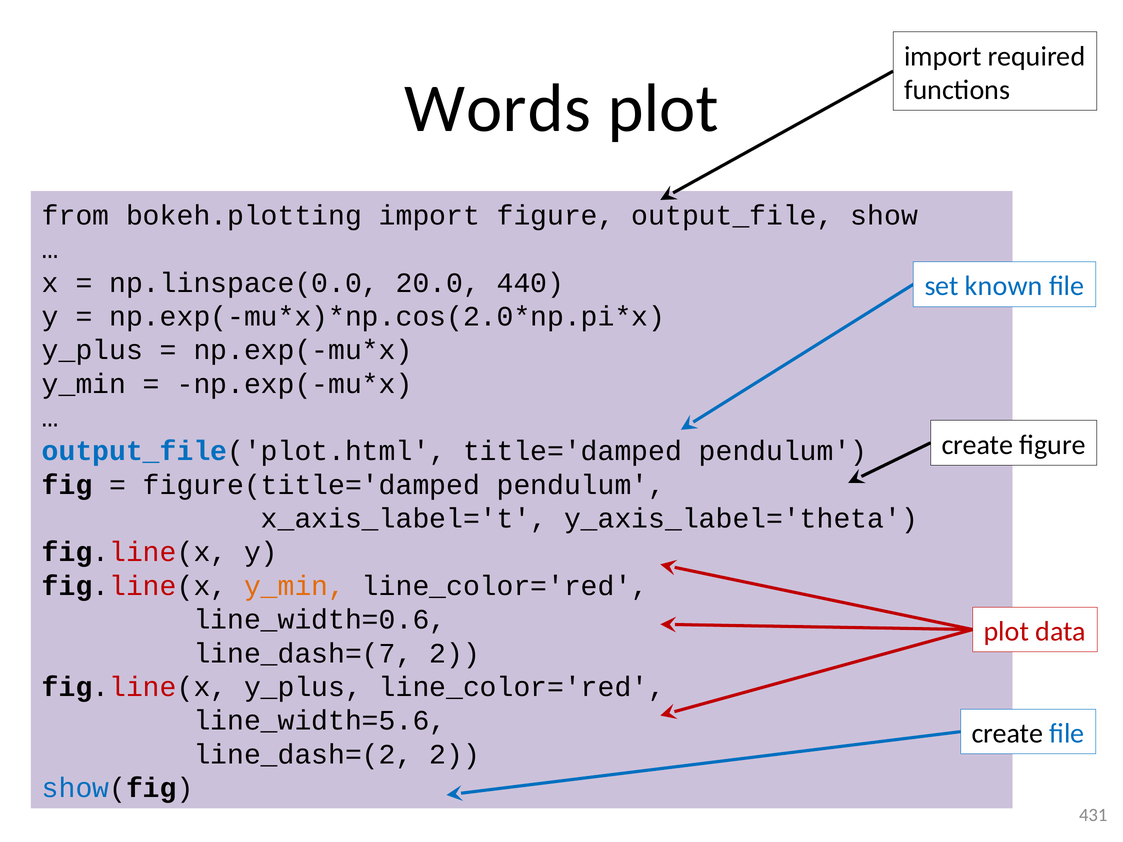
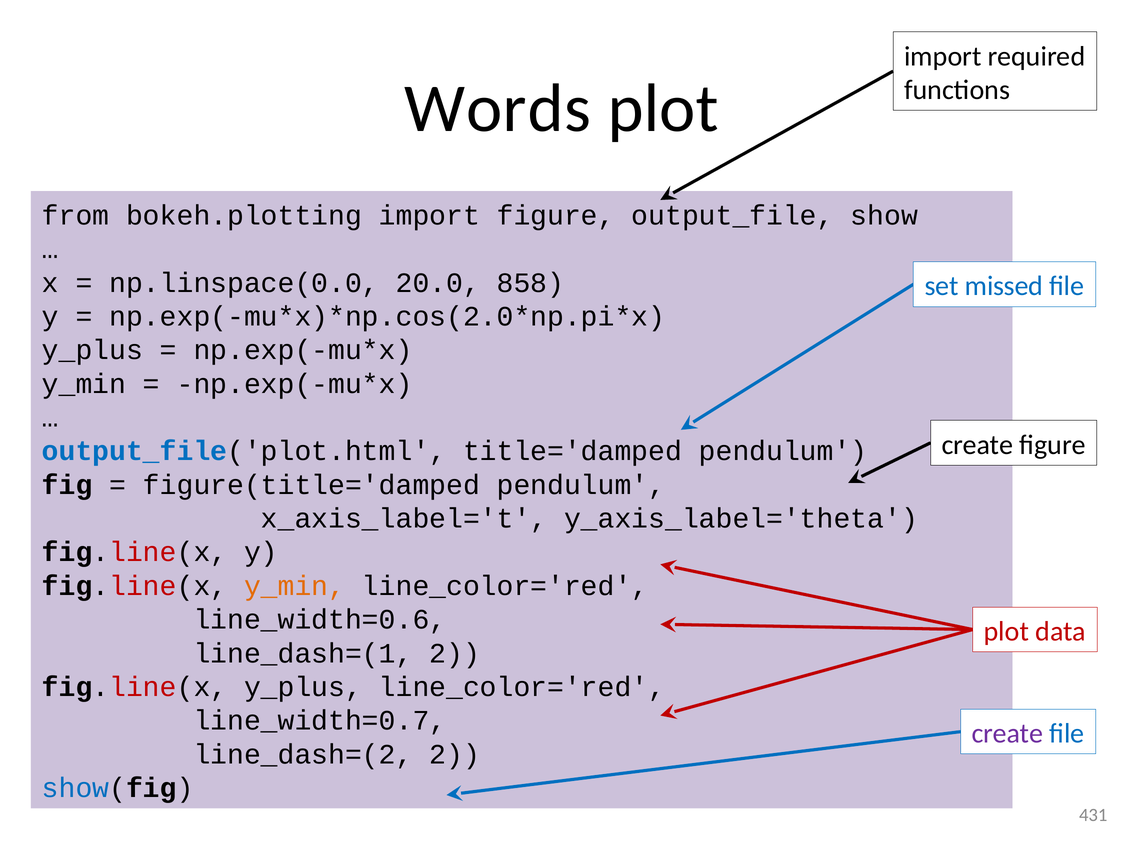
440: 440 -> 858
known: known -> missed
line_dash=(7: line_dash=(7 -> line_dash=(1
line_width=5.6: line_width=5.6 -> line_width=0.7
create at (1007, 734) colour: black -> purple
